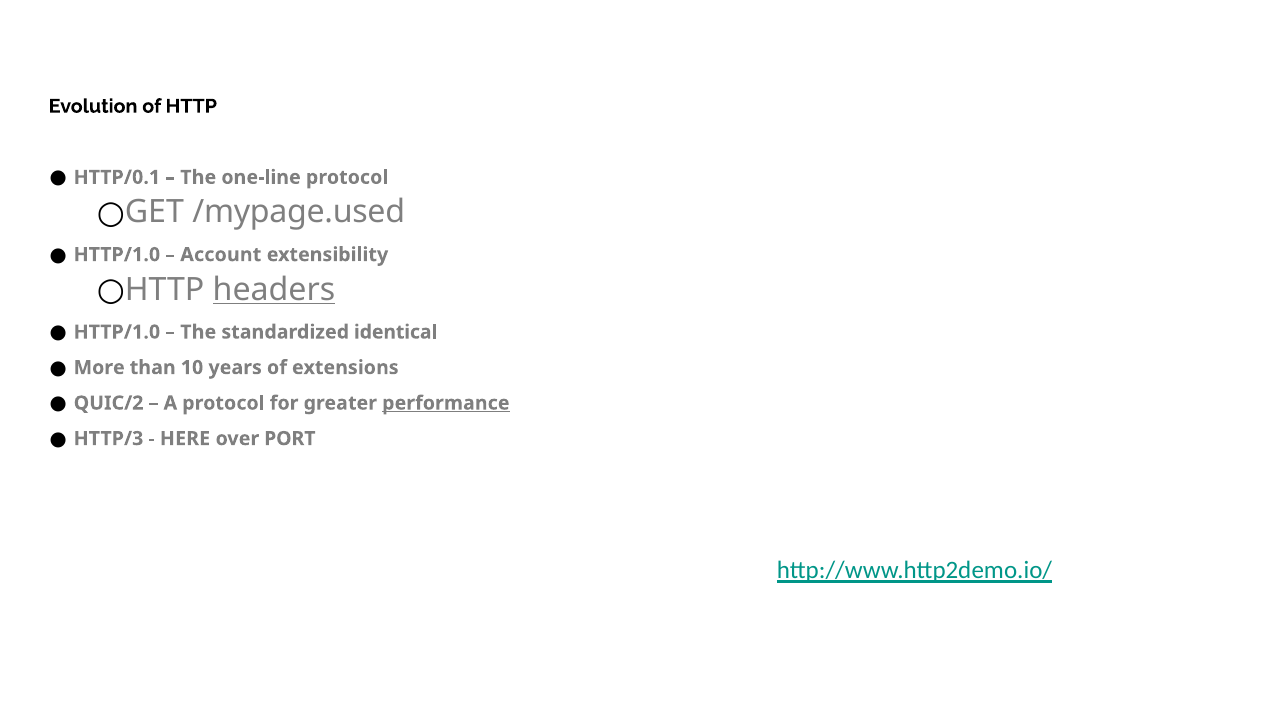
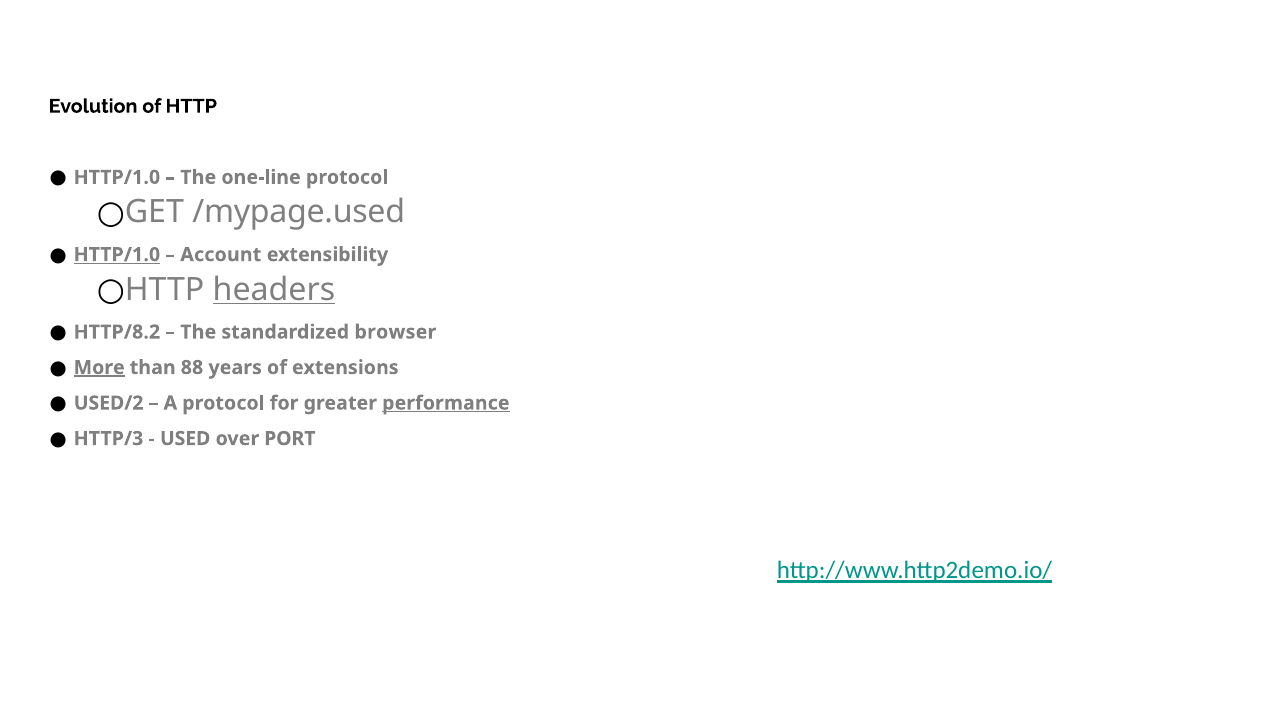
HTTP/0.1 at (117, 177): HTTP/0.1 -> HTTP/1.0
HTTP/1.0 at (117, 255) underline: none -> present
HTTP/1.0 at (117, 332): HTTP/1.0 -> HTTP/8.2
identical: identical -> browser
More underline: none -> present
10: 10 -> 88
QUIC/2: QUIC/2 -> USED/2
HERE: HERE -> USED
